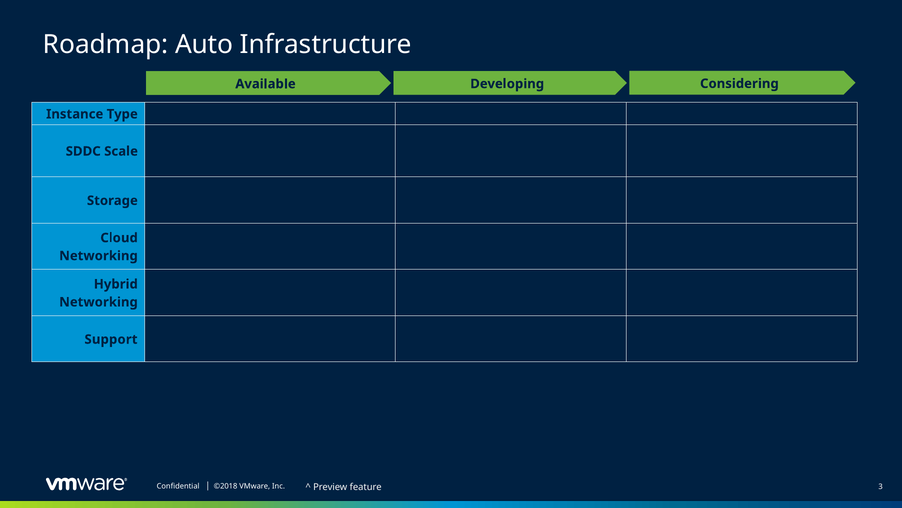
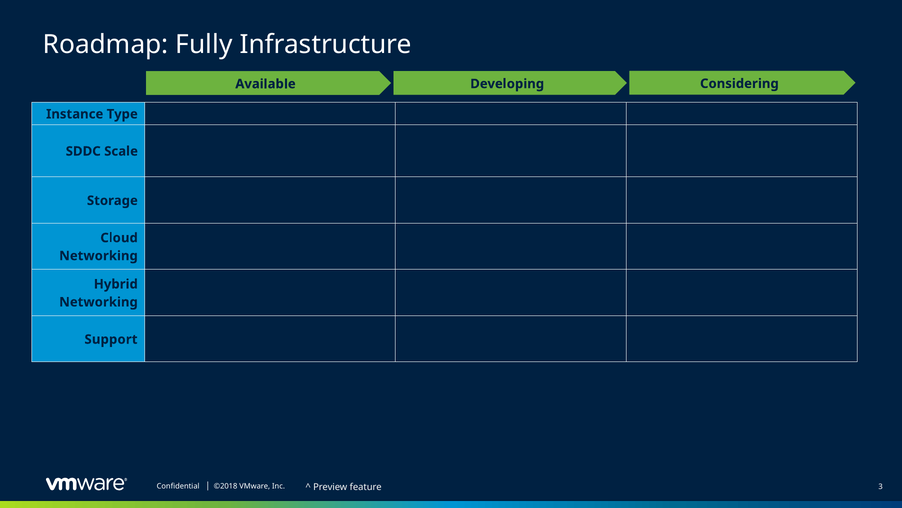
Auto: Auto -> Fully
